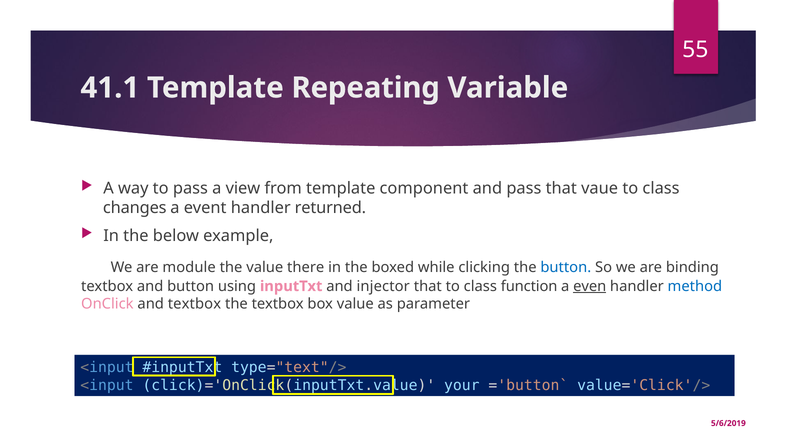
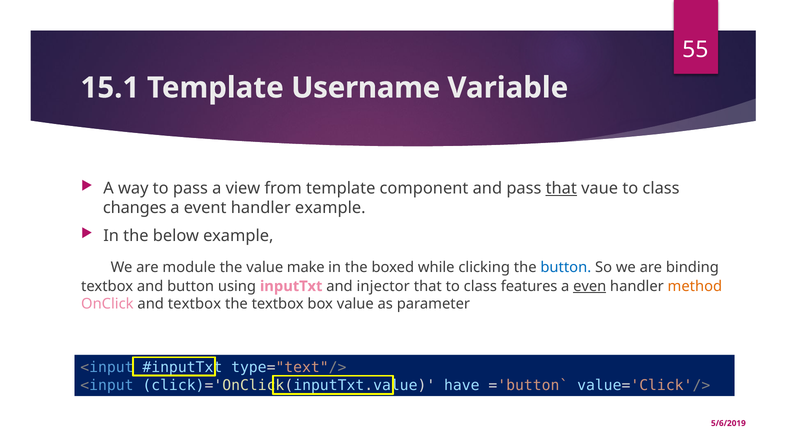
41.1: 41.1 -> 15.1
Repeating: Repeating -> Username
that at (561, 188) underline: none -> present
handler returned: returned -> example
there: there -> make
function: function -> features
method colour: blue -> orange
your: your -> have
